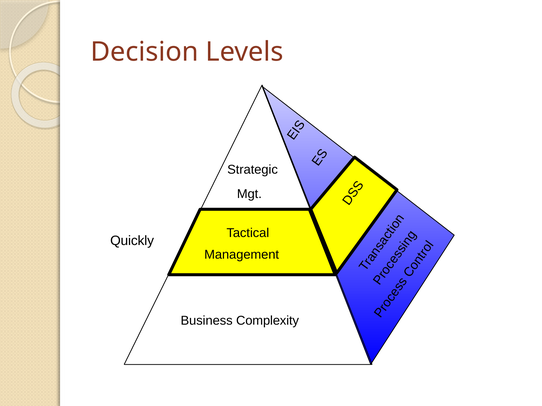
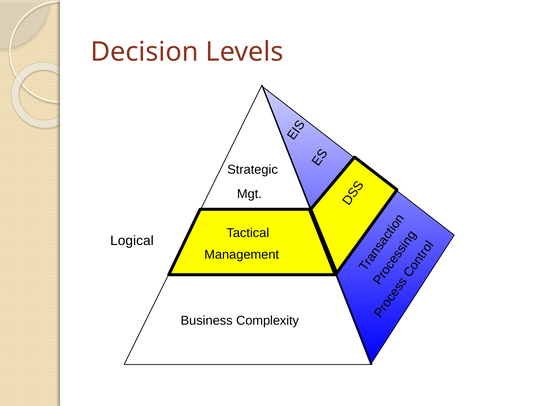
Quickly: Quickly -> Logical
